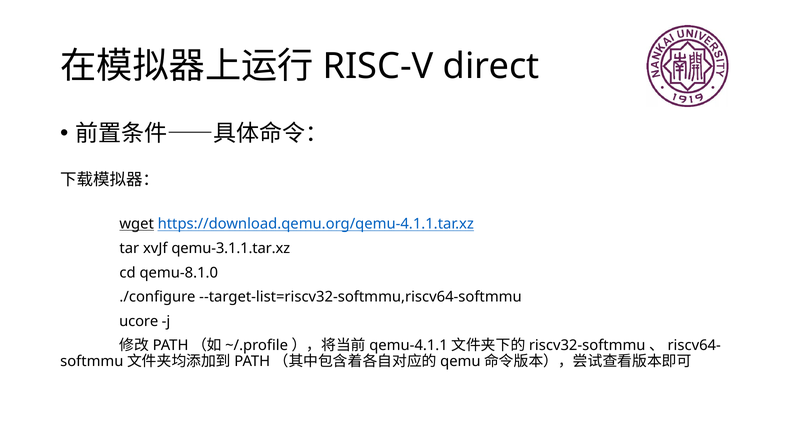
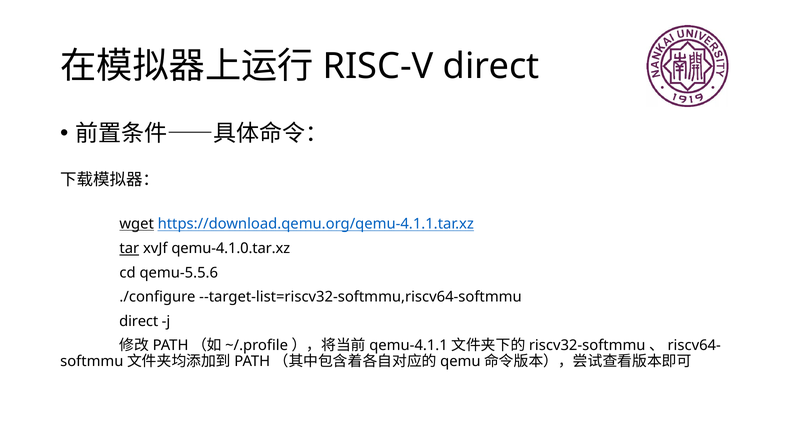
tar underline: none -> present
qemu-3.1.1.tar.xz: qemu-3.1.1.tar.xz -> qemu-4.1.0.tar.xz
qemu-8.1.0: qemu-8.1.0 -> qemu-5.5.6
ucore at (139, 321): ucore -> direct
